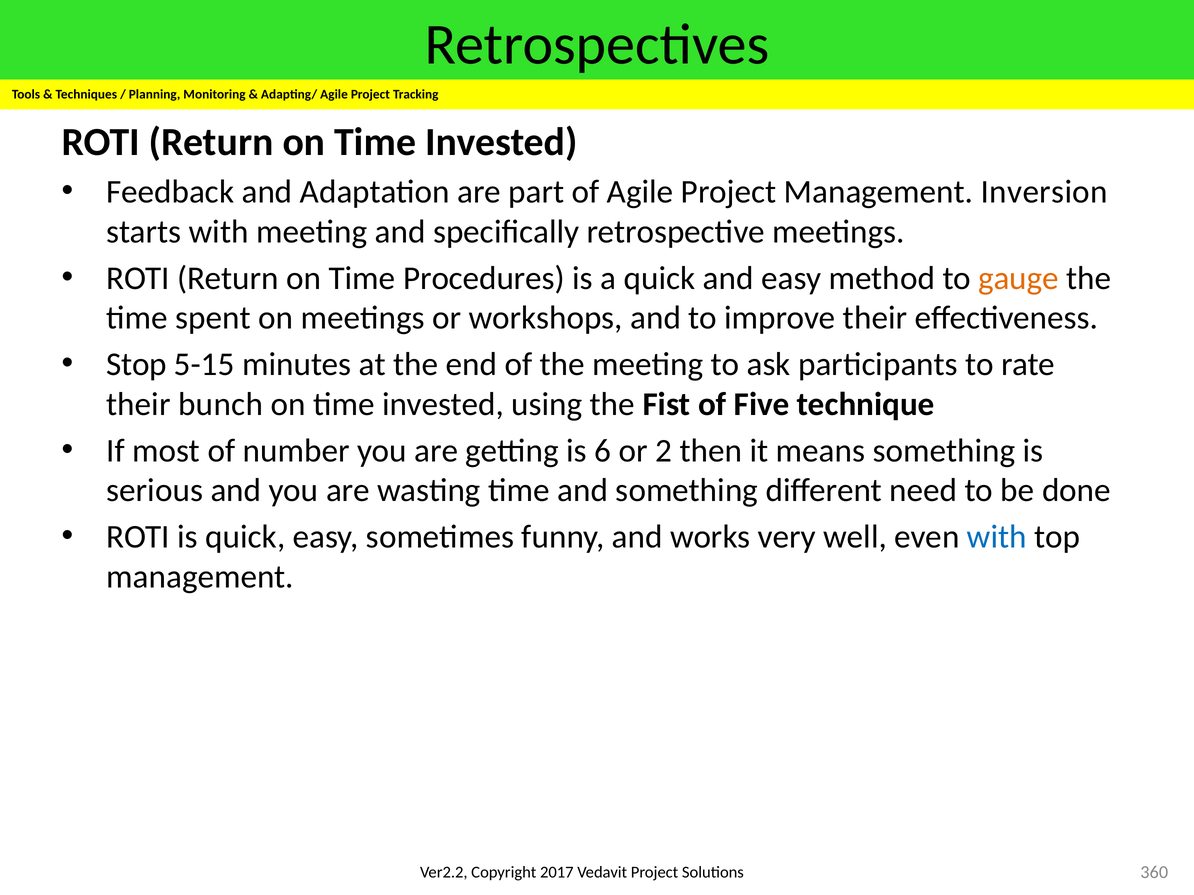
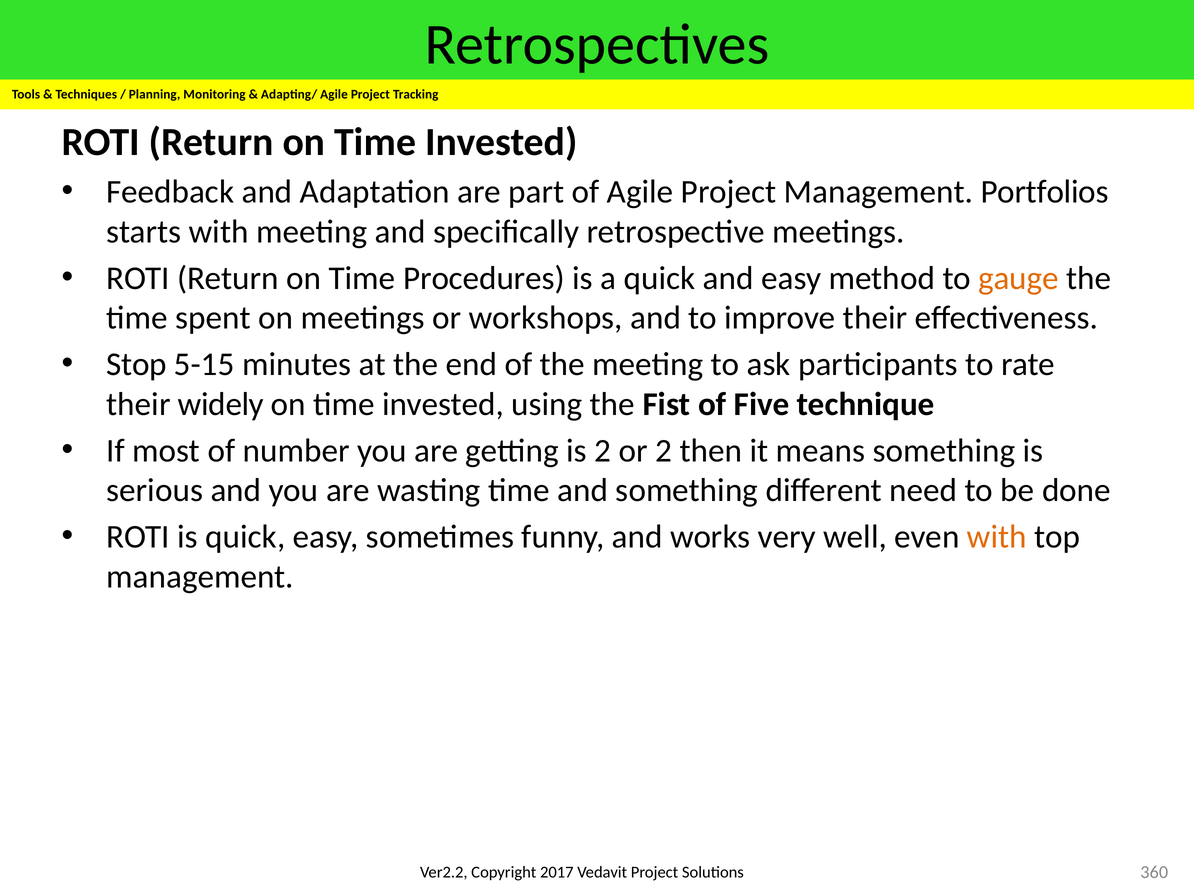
Inversion: Inversion -> Portfolios
bunch: bunch -> widely
is 6: 6 -> 2
with at (997, 537) colour: blue -> orange
